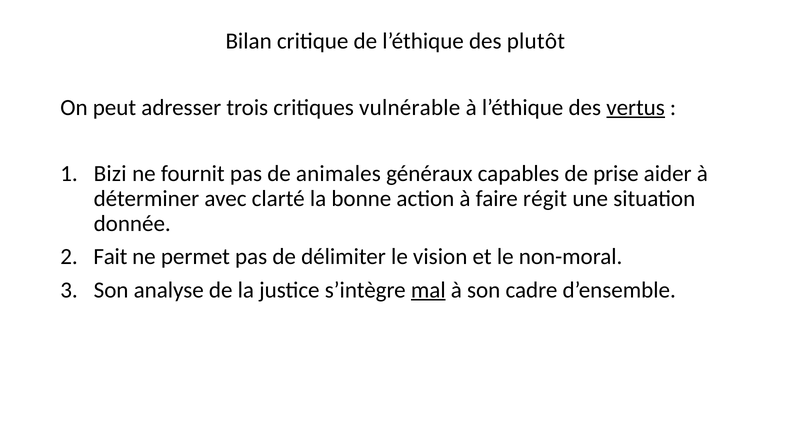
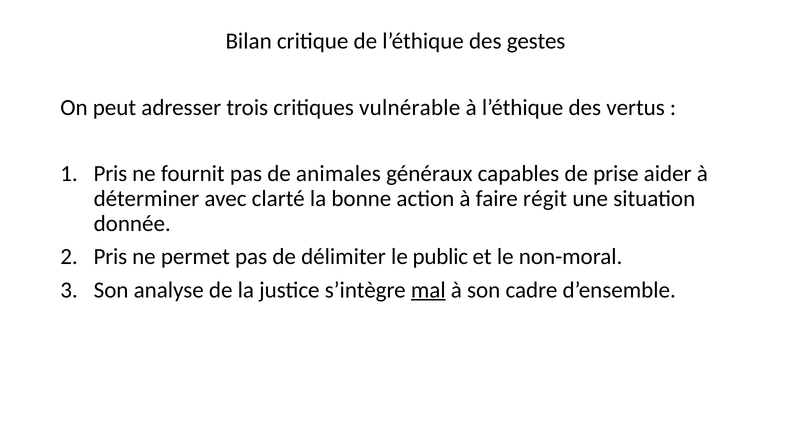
plutôt: plutôt -> gestes
vertus underline: present -> none
Bizi at (110, 174): Bizi -> Pris
Fait at (110, 257): Fait -> Pris
vision: vision -> public
